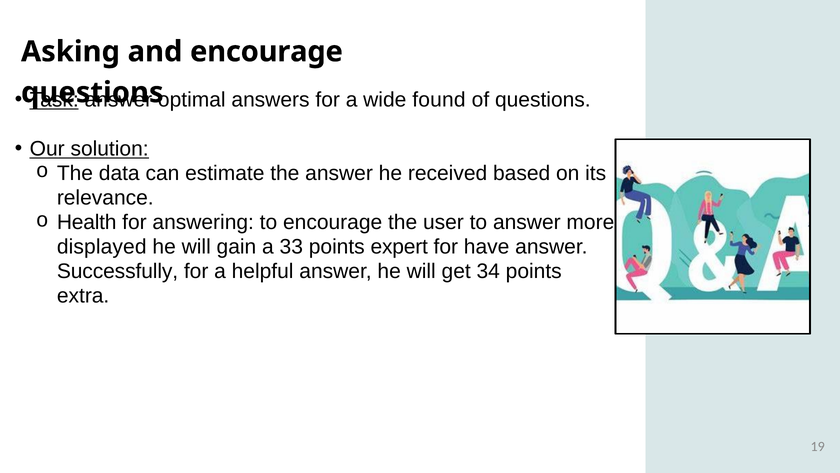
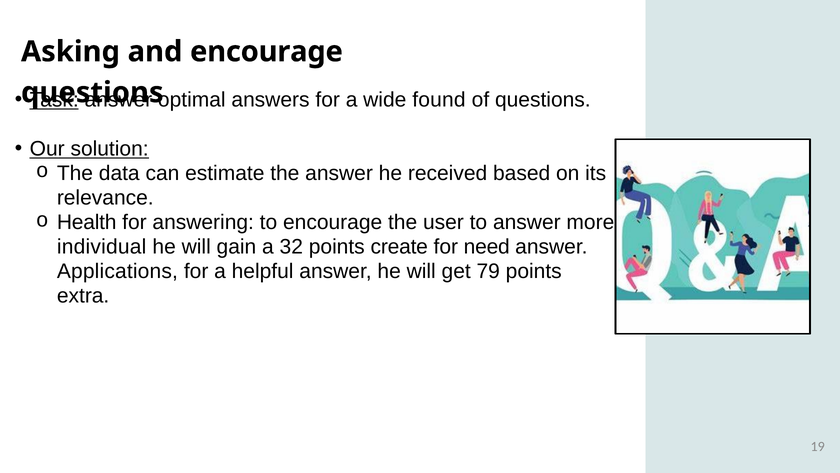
displayed: displayed -> individual
33: 33 -> 32
expert: expert -> create
have: have -> need
Successfully: Successfully -> Applications
34: 34 -> 79
